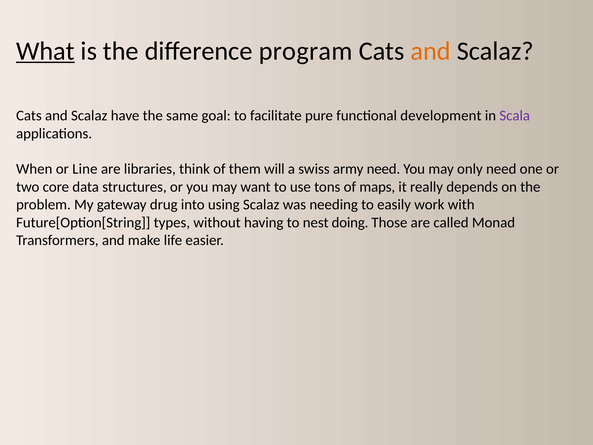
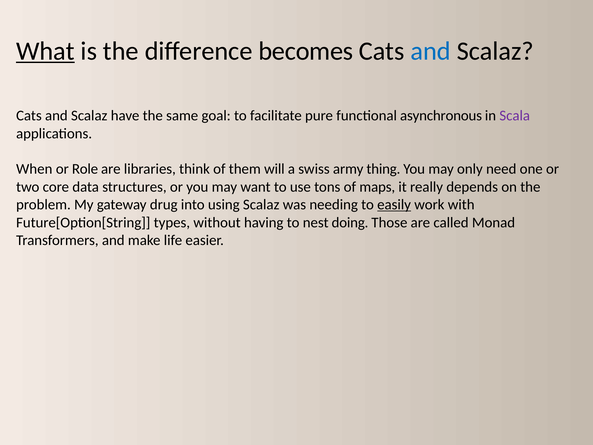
program: program -> becomes
and at (431, 51) colour: orange -> blue
development: development -> asynchronous
Line: Line -> Role
army need: need -> thing
easily underline: none -> present
